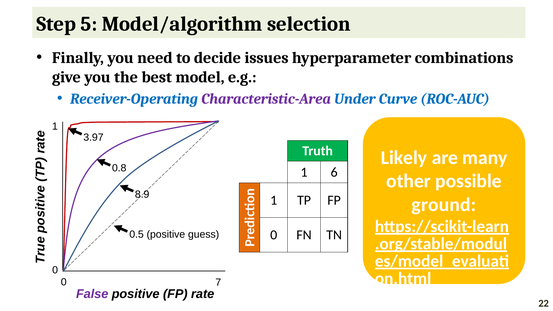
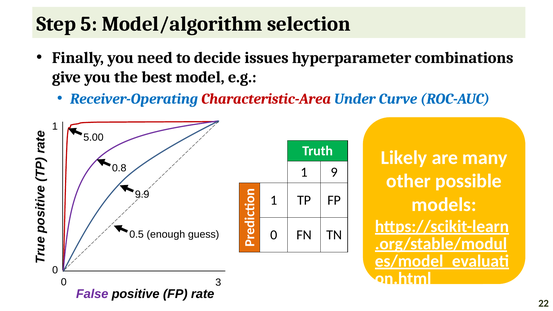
Characteristic-Area colour: purple -> red
3.97: 3.97 -> 5.00
6: 6 -> 9
8.9: 8.9 -> 9.9
ground: ground -> models
0.5 positive: positive -> enough
7: 7 -> 3
